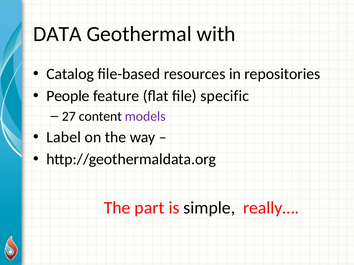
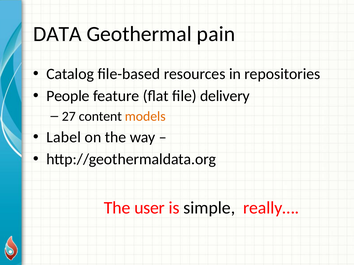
with: with -> pain
specific: specific -> delivery
models colour: purple -> orange
part: part -> user
